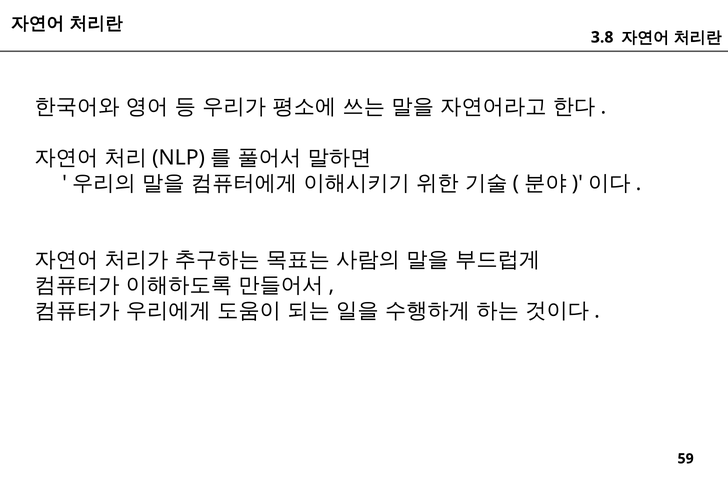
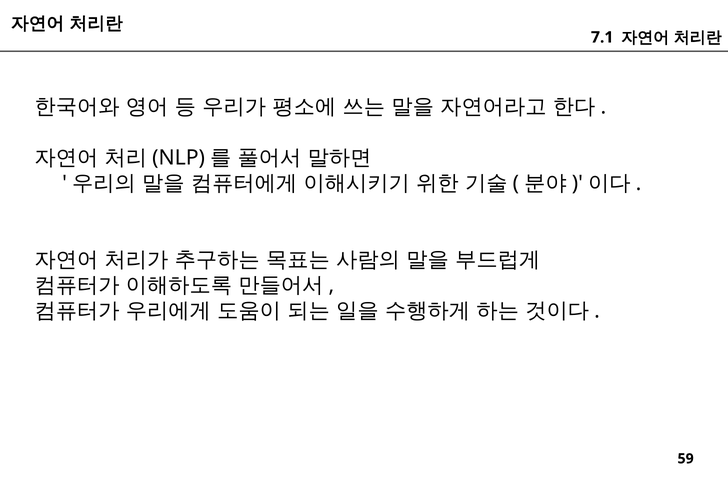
3.8: 3.8 -> 7.1
